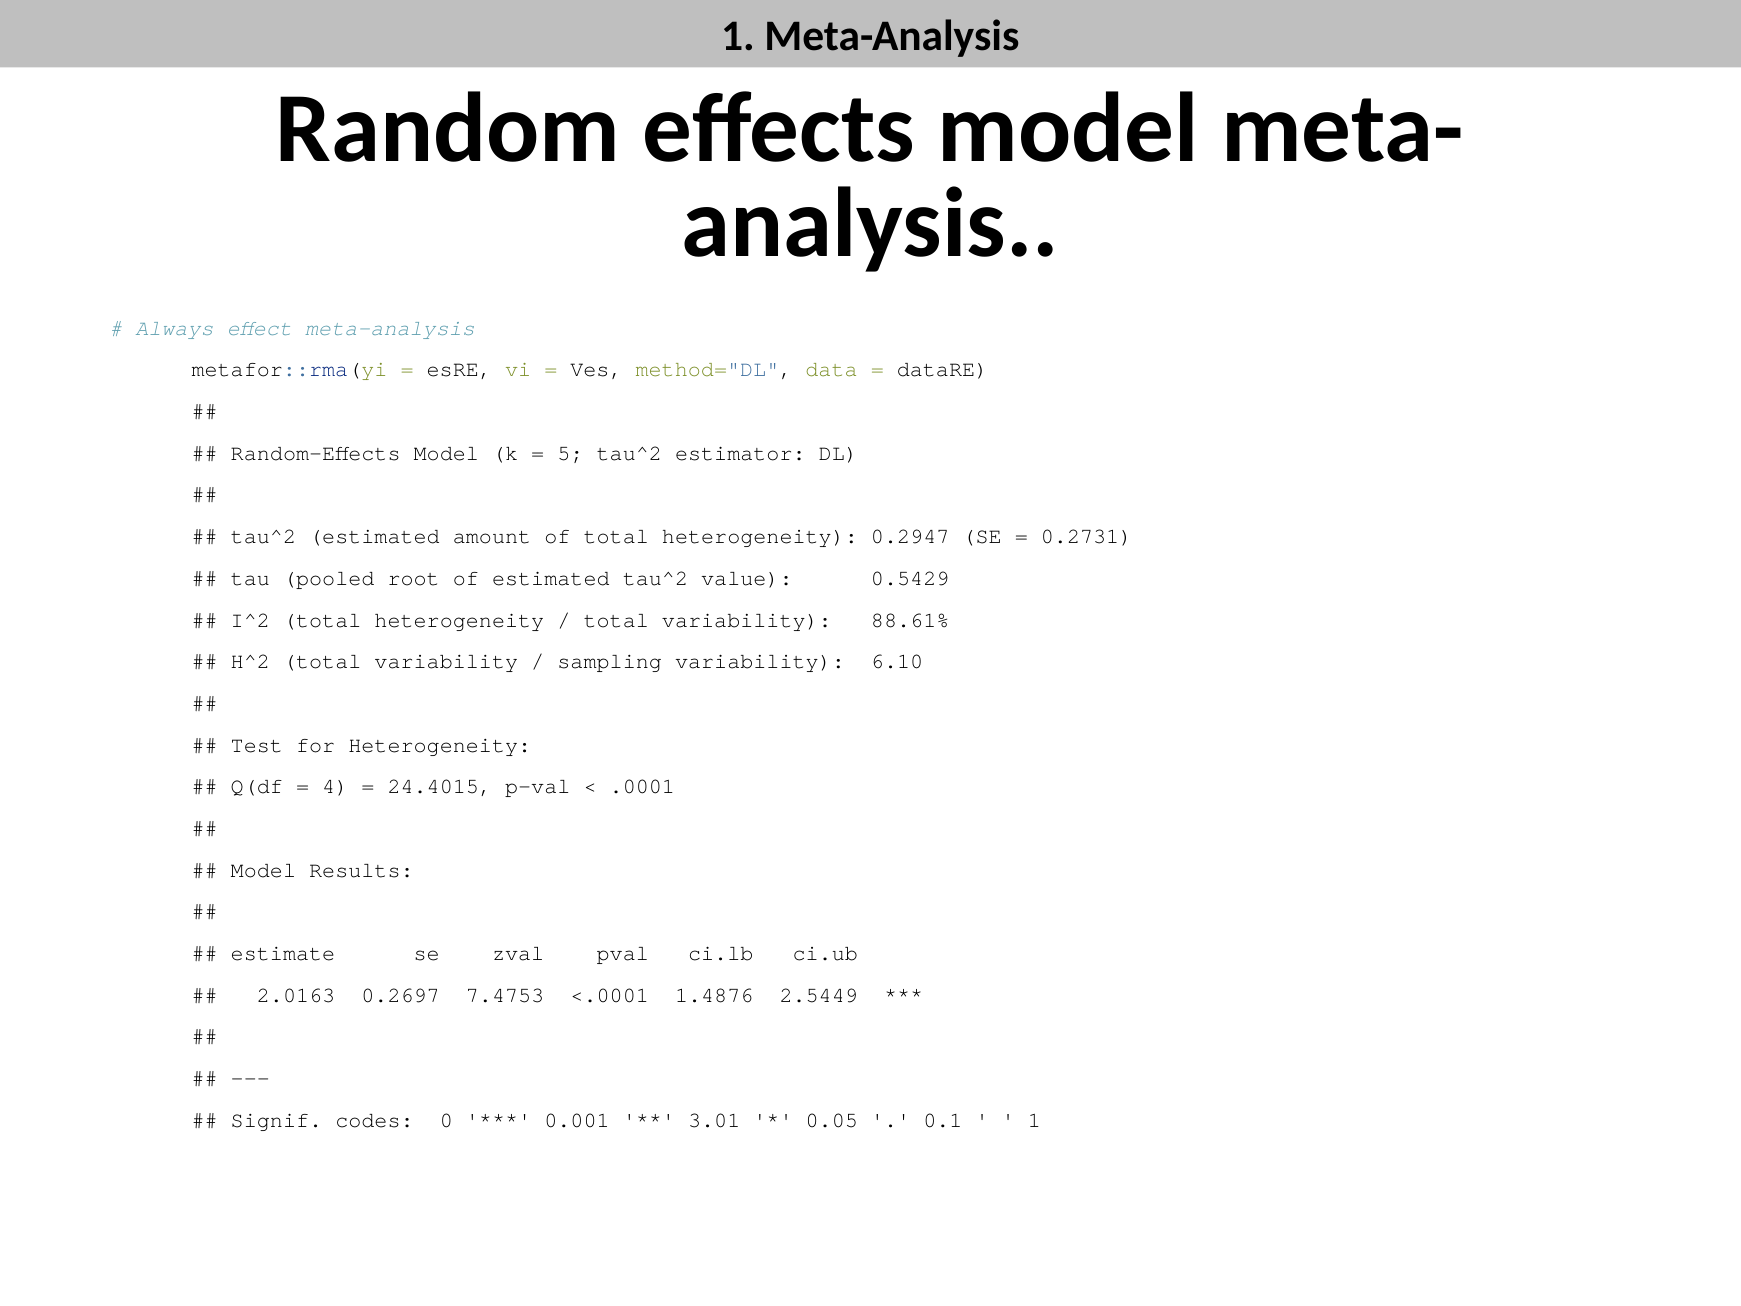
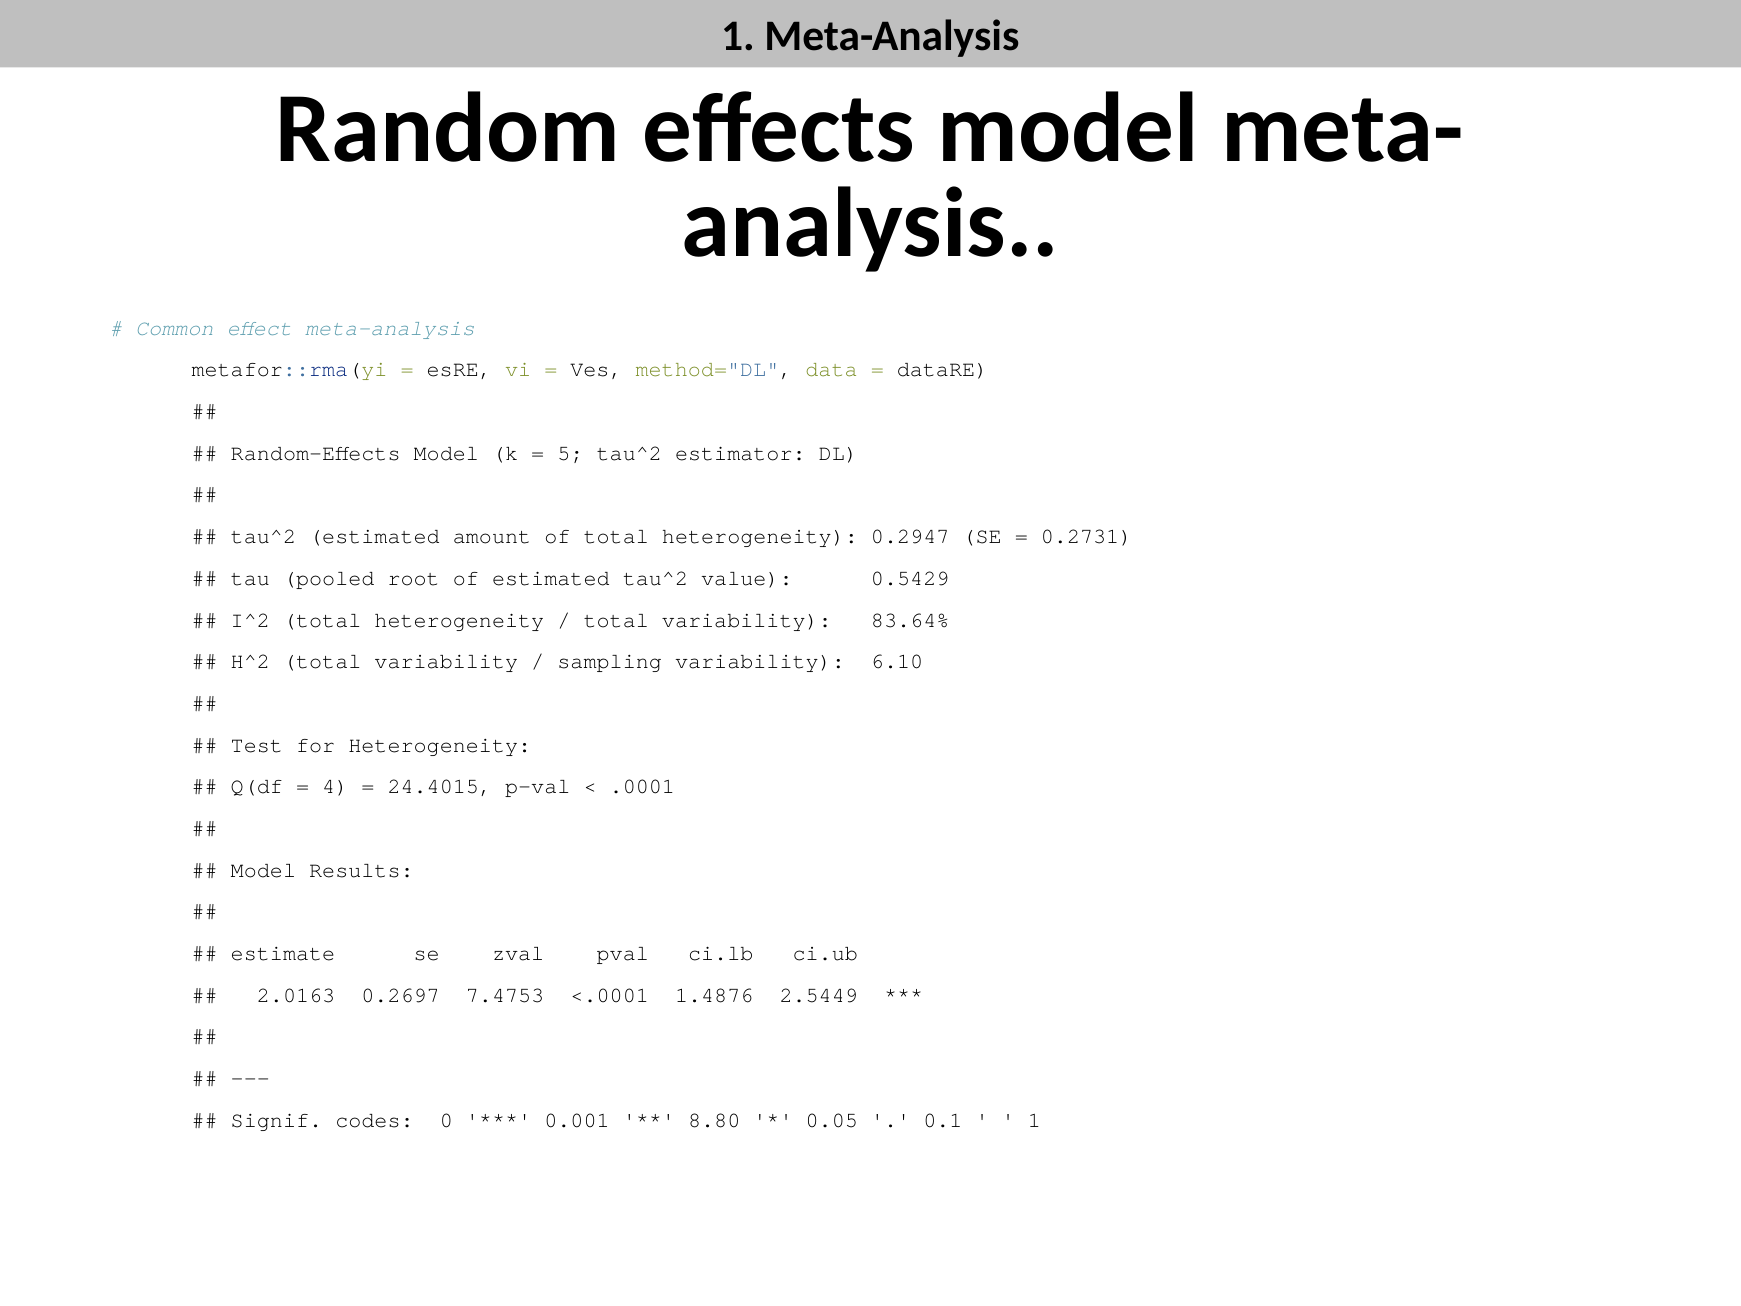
Always: Always -> Common
88.61%: 88.61% -> 83.64%
3.01: 3.01 -> 8.80
